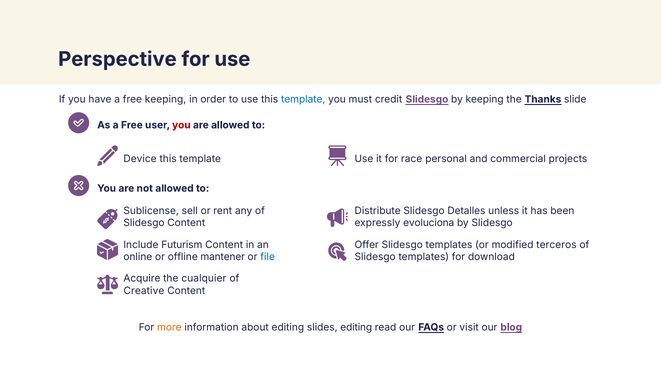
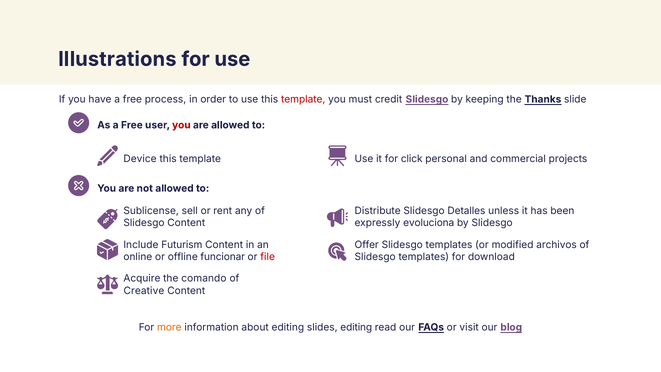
Perspective: Perspective -> Illustrations
free keeping: keeping -> process
template at (303, 99) colour: blue -> red
race: race -> click
terceros: terceros -> archivos
mantener: mantener -> funcionar
file colour: blue -> red
cualquier: cualquier -> comando
